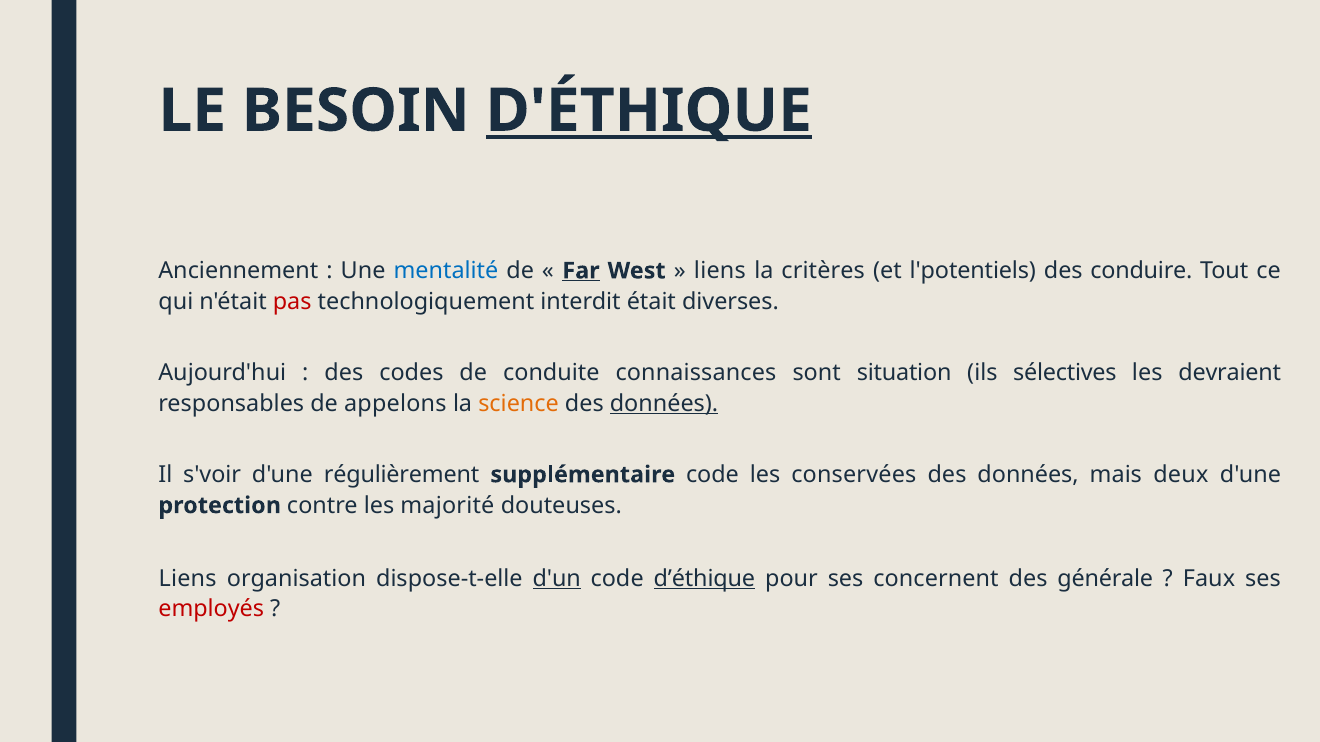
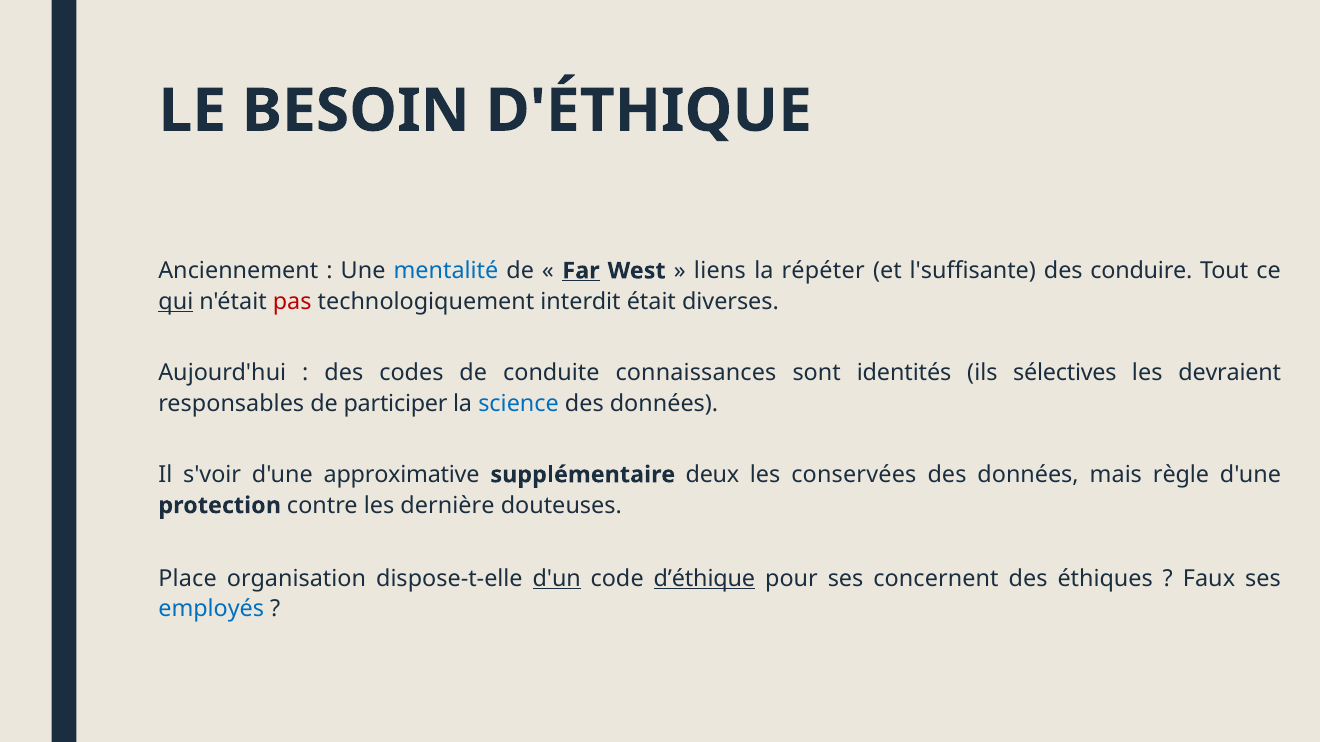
D'ÉTHIQUE underline: present -> none
critères: critères -> répéter
l'potentiels: l'potentiels -> l'suffisante
qui underline: none -> present
situation: situation -> identités
appelons: appelons -> participer
science colour: orange -> blue
données at (664, 404) underline: present -> none
régulièrement: régulièrement -> approximative
supplémentaire code: code -> deux
deux: deux -> règle
majorité: majorité -> dernière
Liens at (188, 579): Liens -> Place
générale: générale -> éthiques
employés colour: red -> blue
